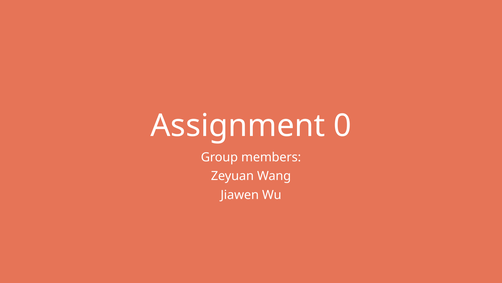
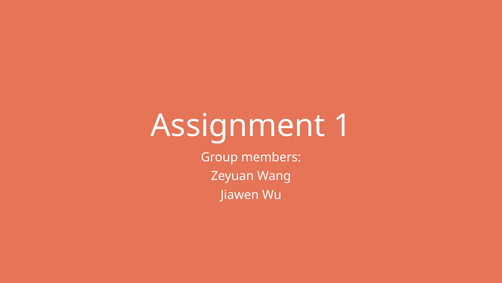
0: 0 -> 1
